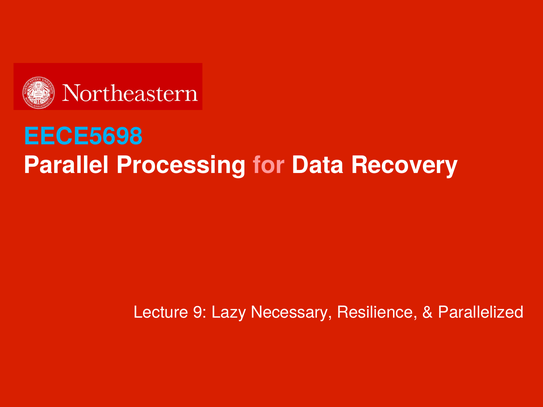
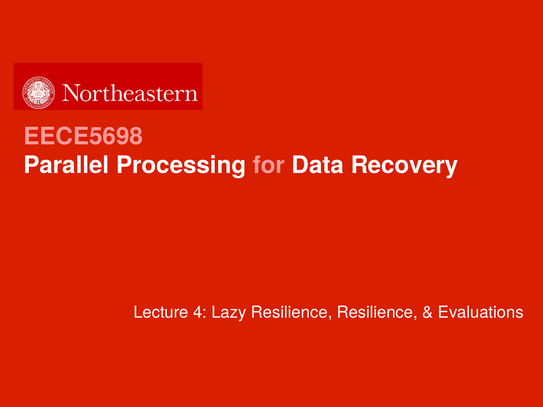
EECE5698 colour: light blue -> pink
9: 9 -> 4
Lazy Necessary: Necessary -> Resilience
Parallelized: Parallelized -> Evaluations
